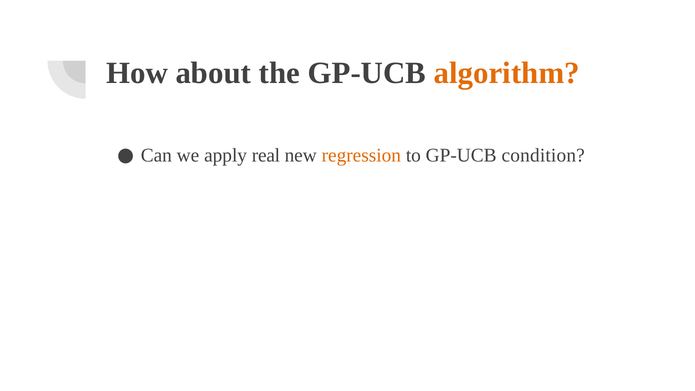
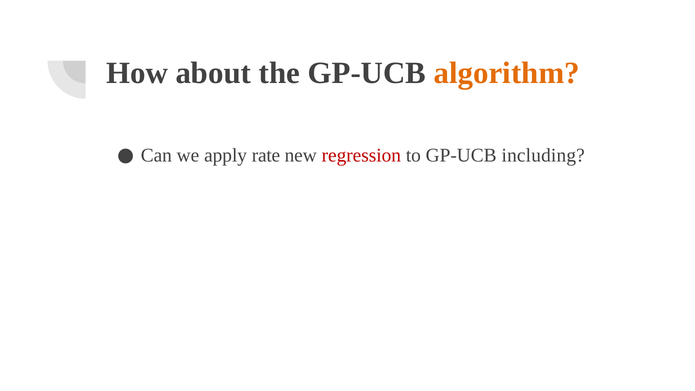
real: real -> rate
regression colour: orange -> red
condition: condition -> including
